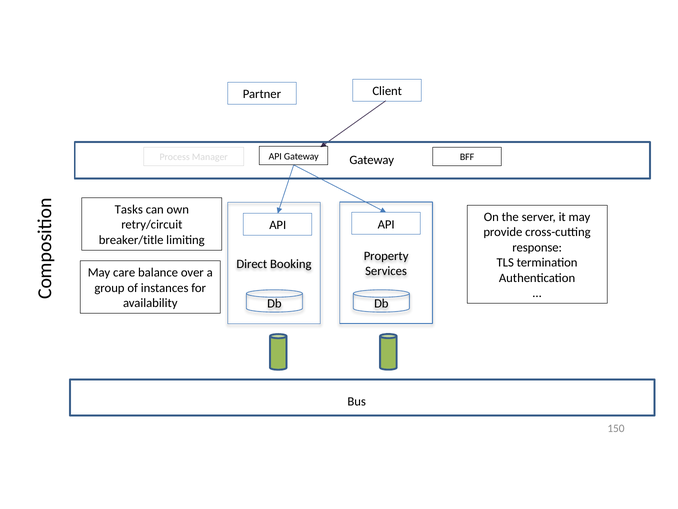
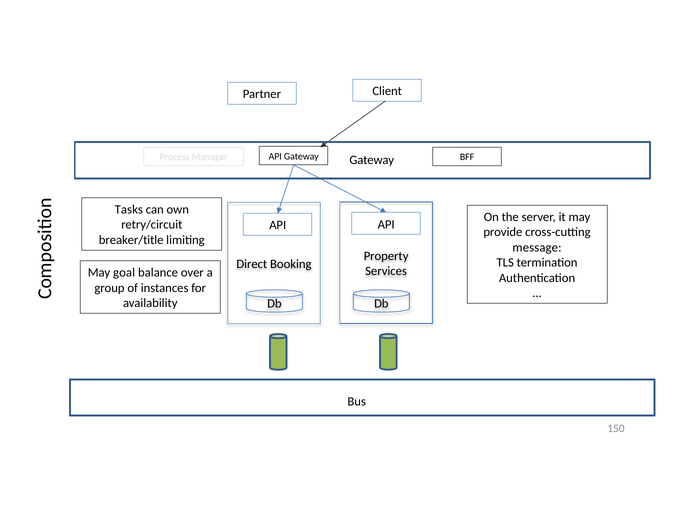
response: response -> message
care: care -> goal
